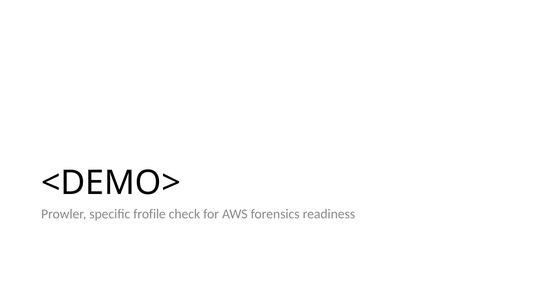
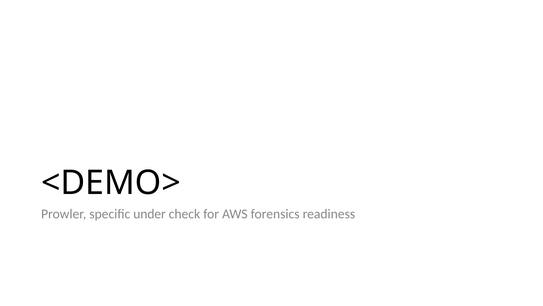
frofile: frofile -> under
